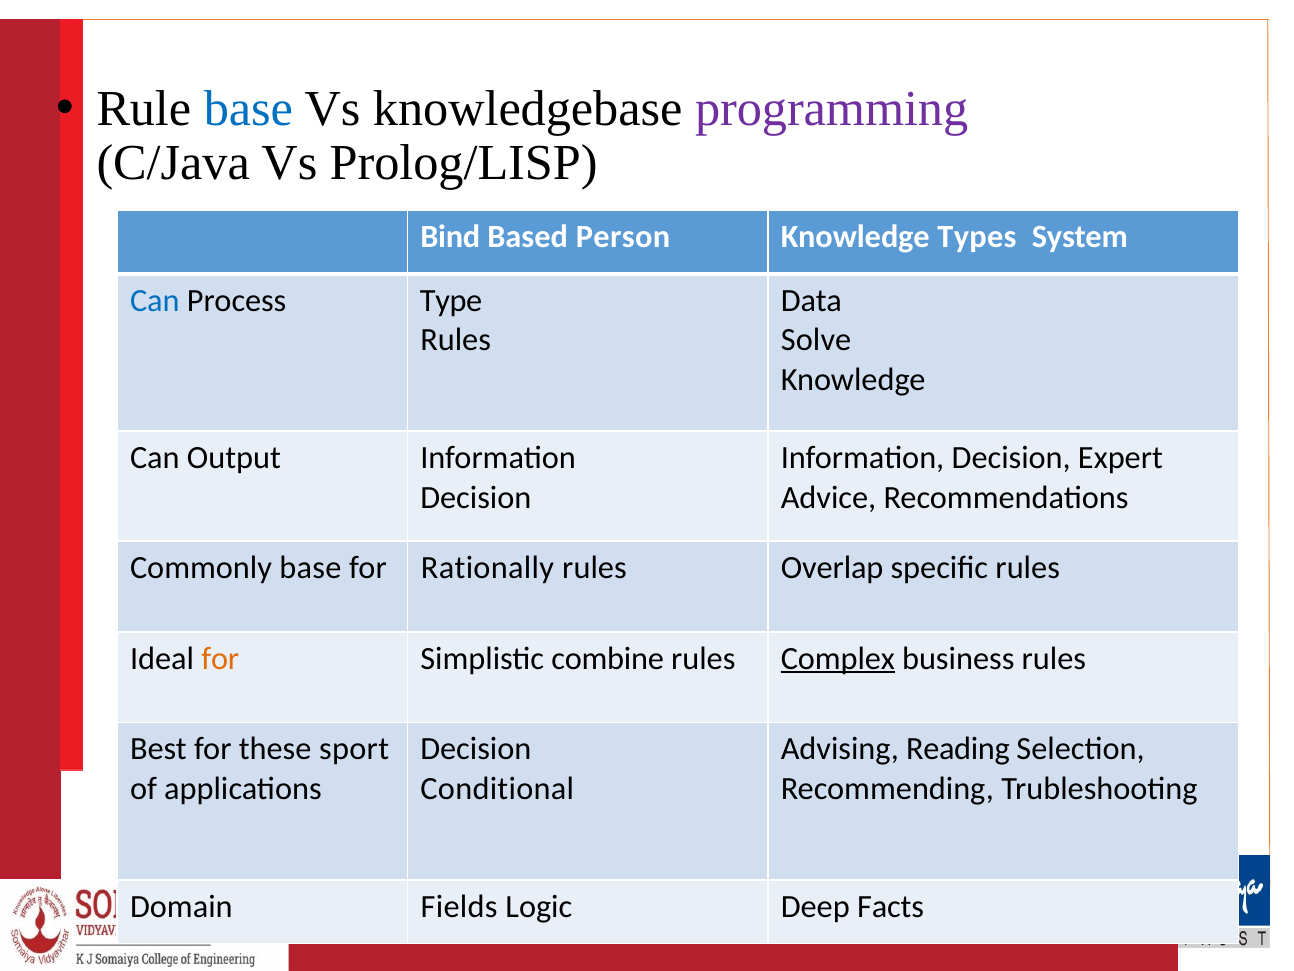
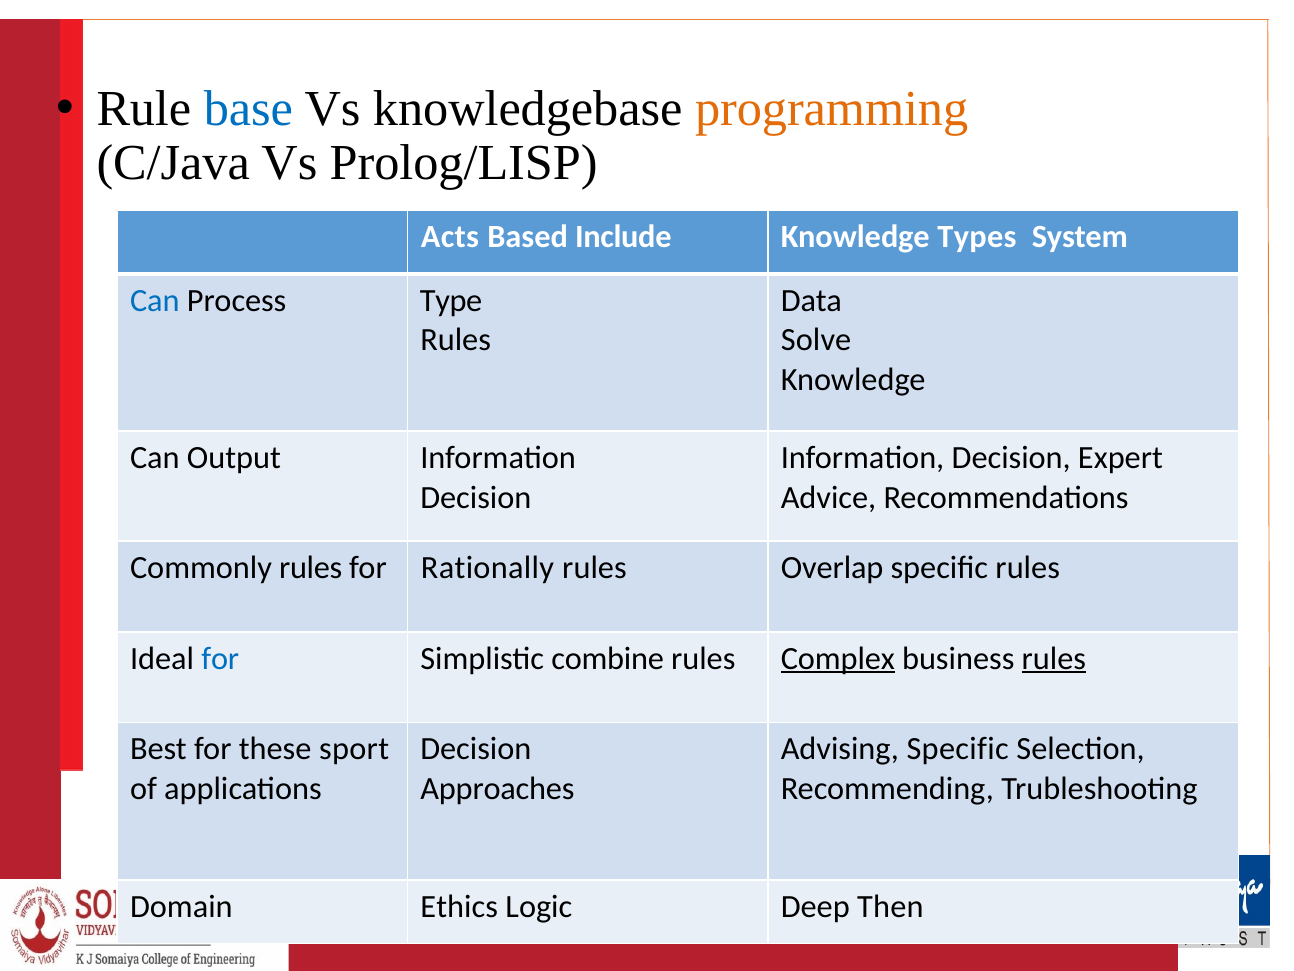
programming colour: purple -> orange
Bind: Bind -> Acts
Person: Person -> Include
Commonly base: base -> rules
for at (220, 658) colour: orange -> blue
rules at (1054, 658) underline: none -> present
Advising Reading: Reading -> Specific
Conditional: Conditional -> Approaches
Fields: Fields -> Ethics
Facts: Facts -> Then
